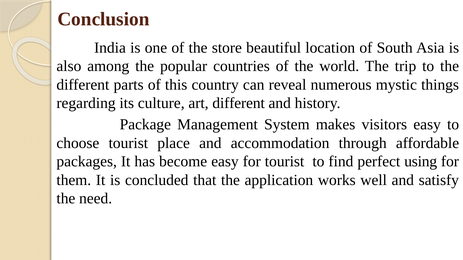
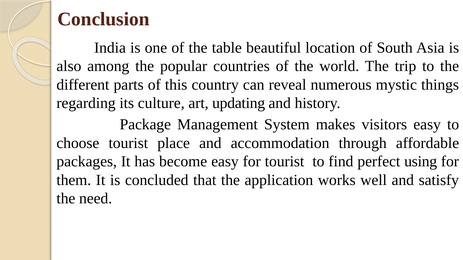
store: store -> table
art different: different -> updating
